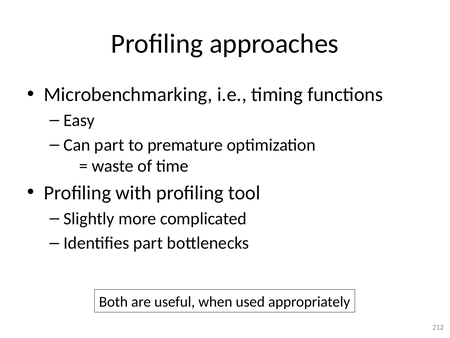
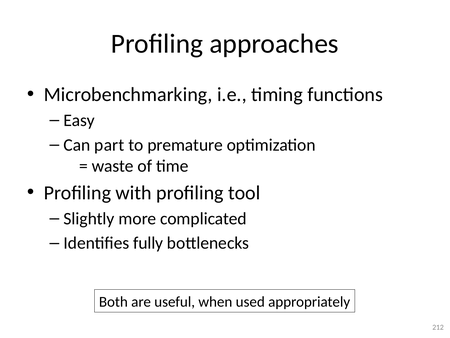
Identifies part: part -> fully
